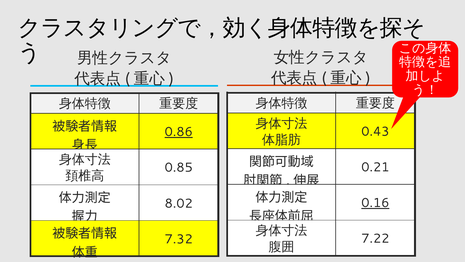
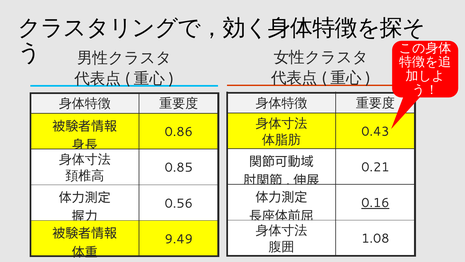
0.86 underline: present -> none
8.02: 8.02 -> 0.56
7.22: 7.22 -> 1.08
7.32: 7.32 -> 9.49
